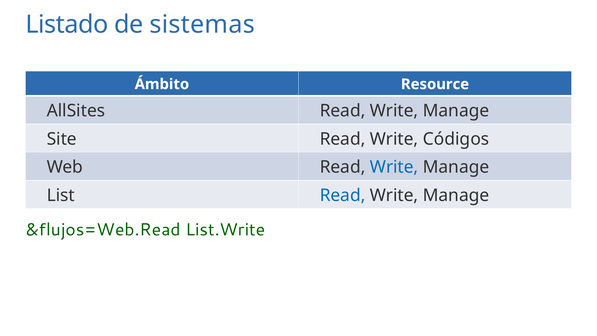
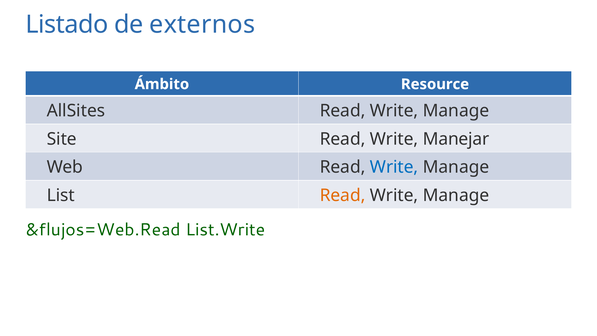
sistemas: sistemas -> externos
Códigos: Códigos -> Manejar
Read at (343, 195) colour: blue -> orange
